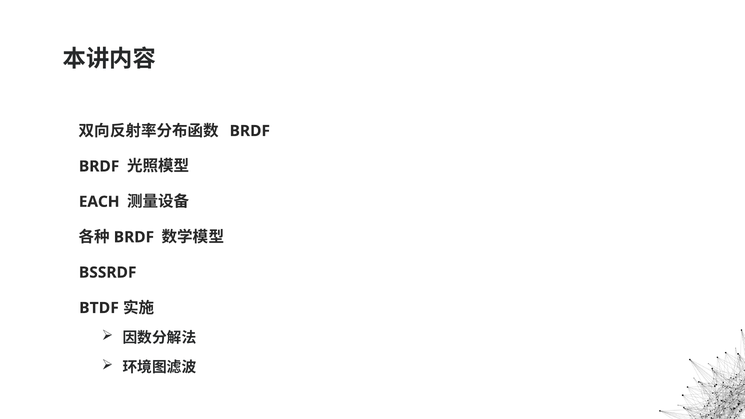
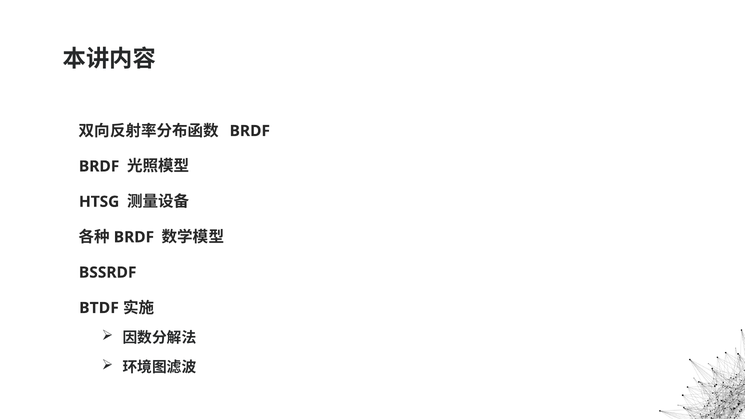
EACH: EACH -> HTSG
